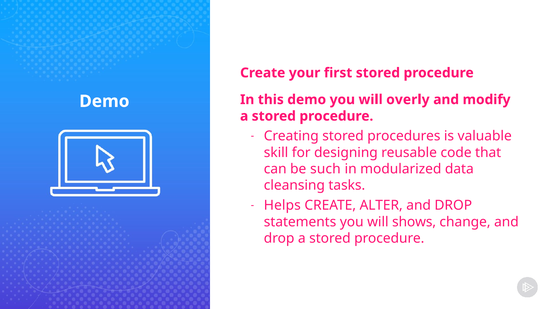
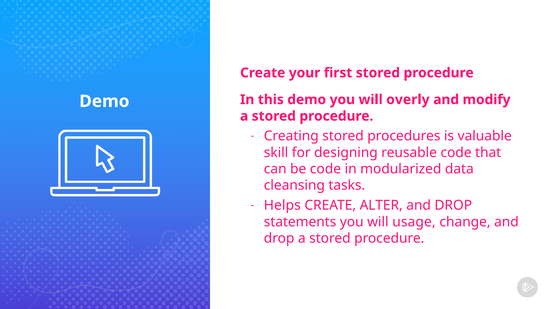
be such: such -> code
shows: shows -> usage
